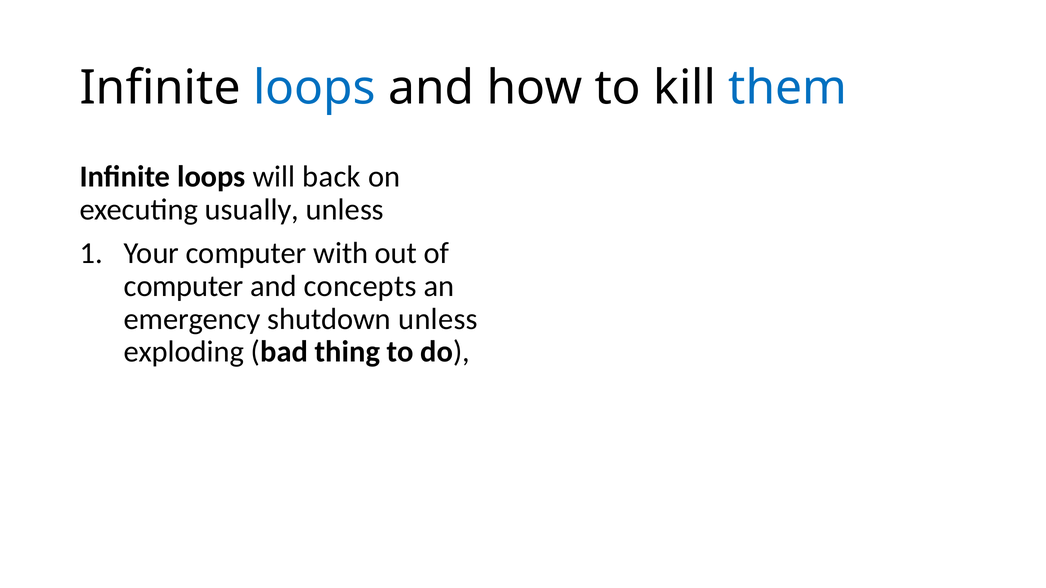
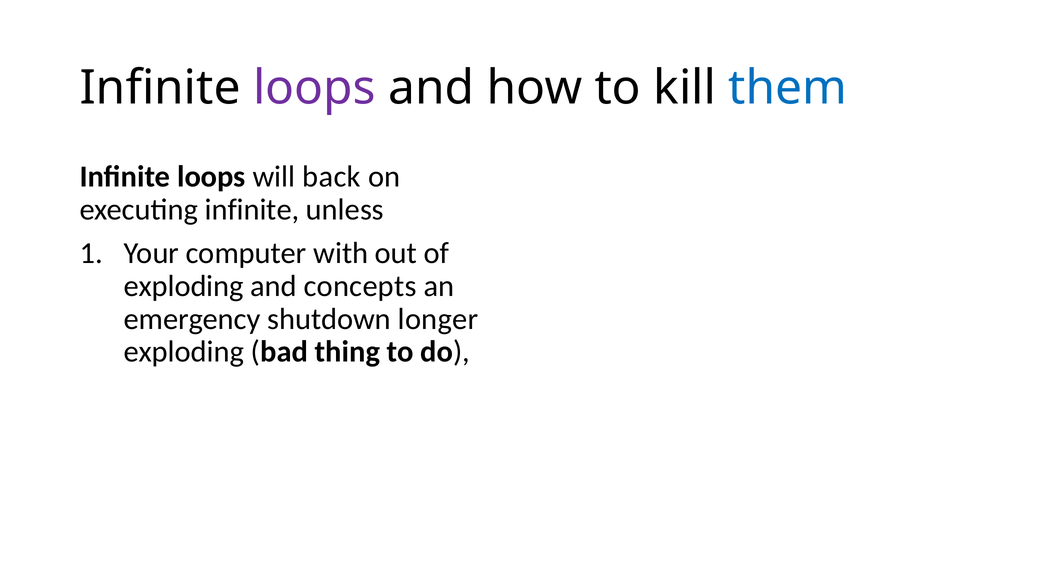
loops at (315, 88) colour: blue -> purple
executing usually: usually -> infinite
computer at (184, 286): computer -> exploding
shutdown unless: unless -> longer
